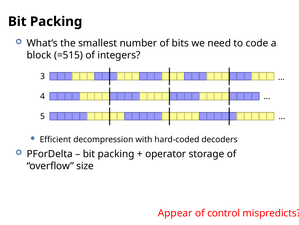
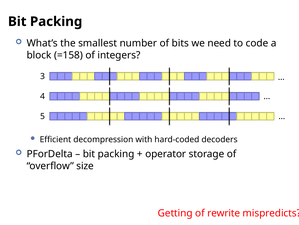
=515: =515 -> =158
Appear: Appear -> Getting
control: control -> rewrite
